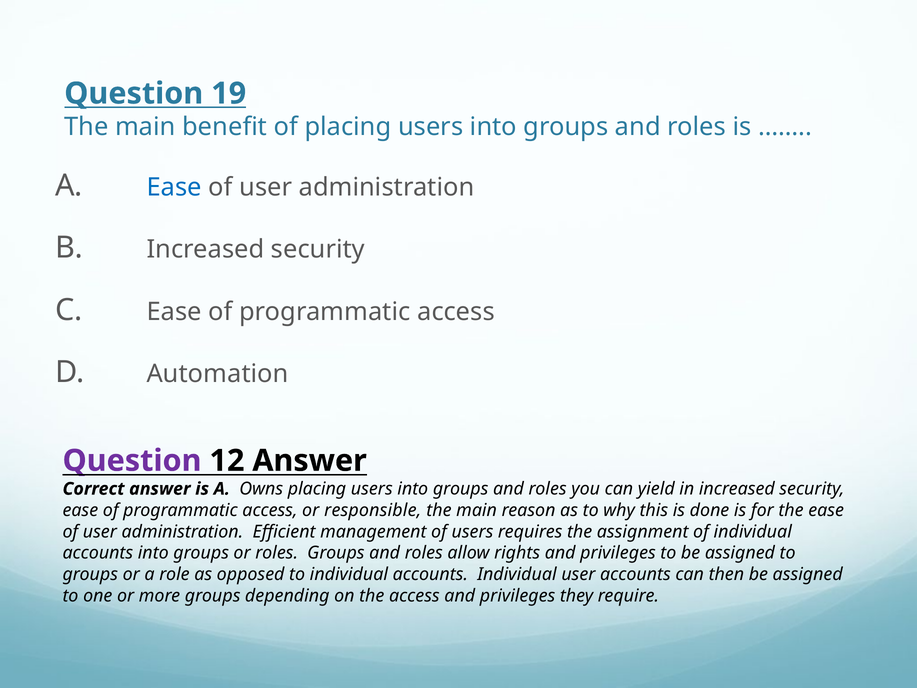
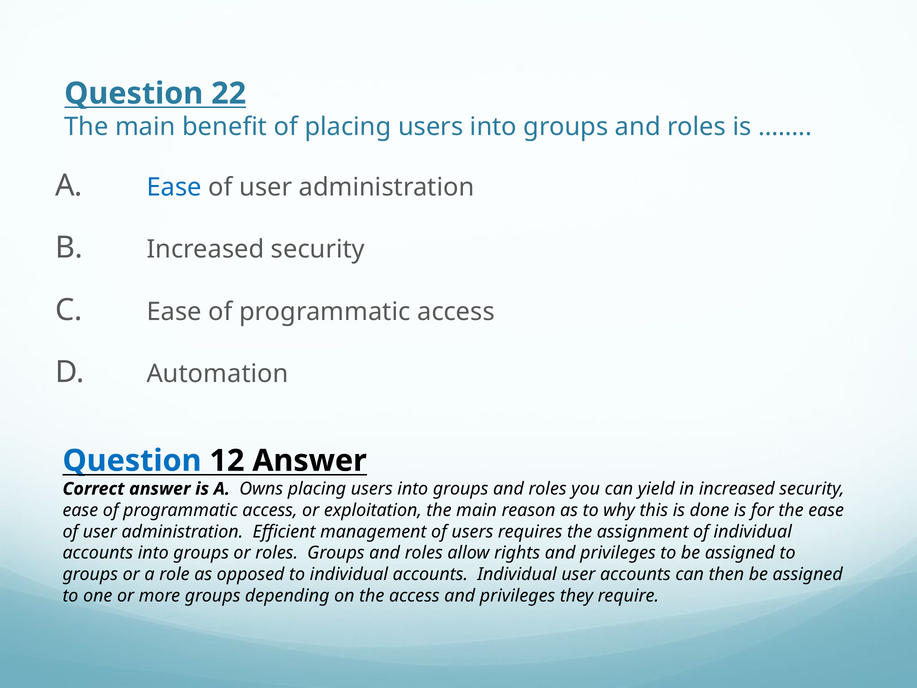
19: 19 -> 22
Question at (132, 461) colour: purple -> blue
responsible: responsible -> exploitation
